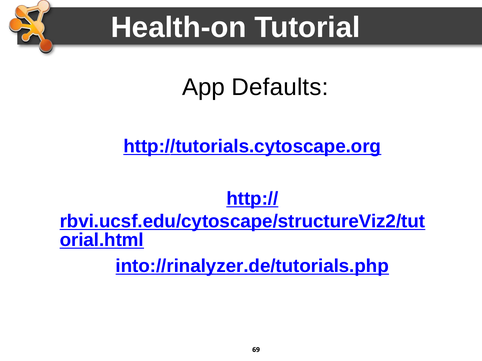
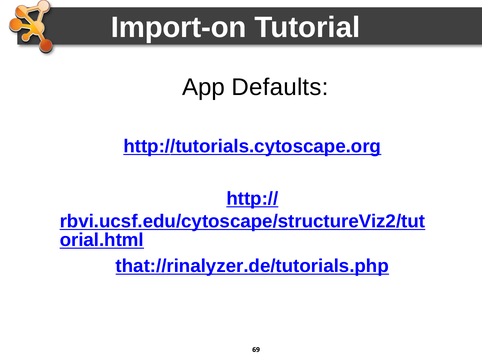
Health-on: Health-on -> Import-on
into://rinalyzer.de/tutorials.php: into://rinalyzer.de/tutorials.php -> that://rinalyzer.de/tutorials.php
